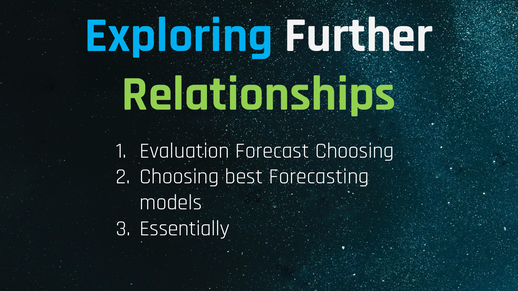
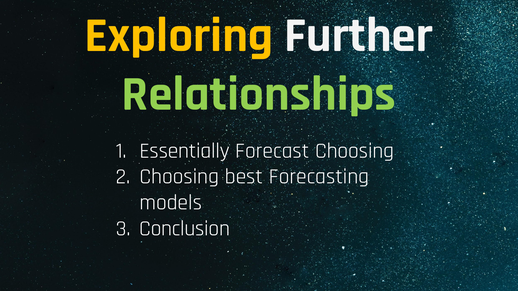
Exploring colour: light blue -> yellow
Evaluation: Evaluation -> Essentially
Essentially: Essentially -> Conclusion
